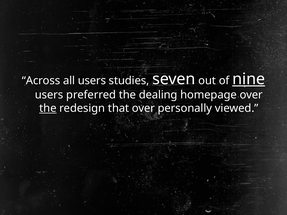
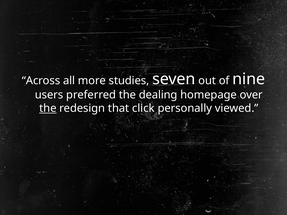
all users: users -> more
nine underline: present -> none
that over: over -> click
